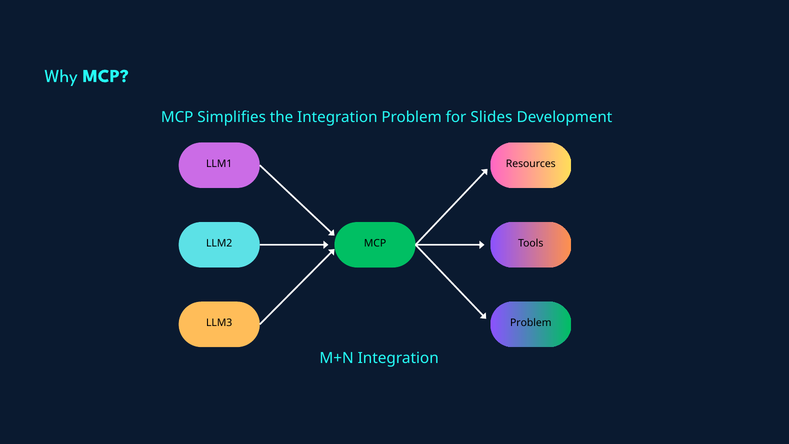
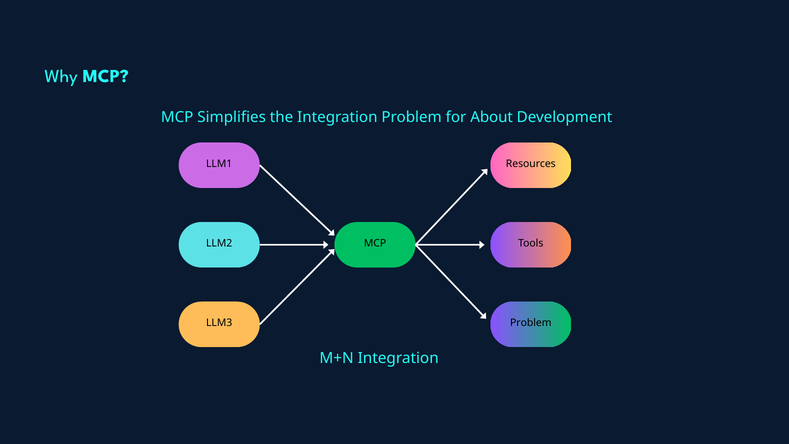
Slides: Slides -> About
